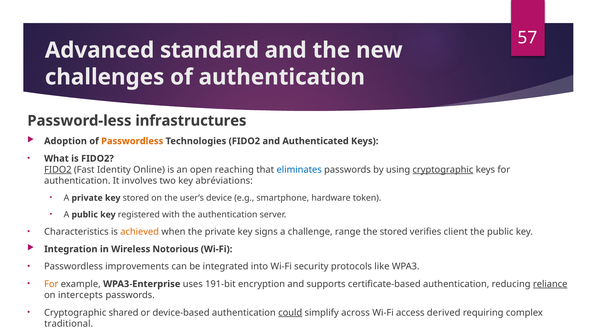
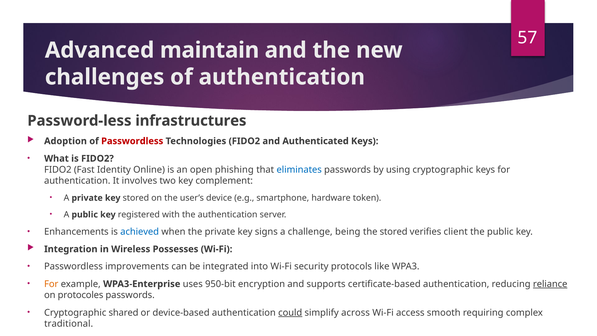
standard: standard -> maintain
Passwordless at (132, 141) colour: orange -> red
FIDO2 at (58, 170) underline: present -> none
reaching: reaching -> phishing
cryptographic at (443, 170) underline: present -> none
abréviations: abréviations -> complement
Characteristics: Characteristics -> Enhancements
achieved colour: orange -> blue
range: range -> being
Notorious: Notorious -> Possesses
191-bit: 191-bit -> 950-bit
intercepts: intercepts -> protocoles
derived: derived -> smooth
